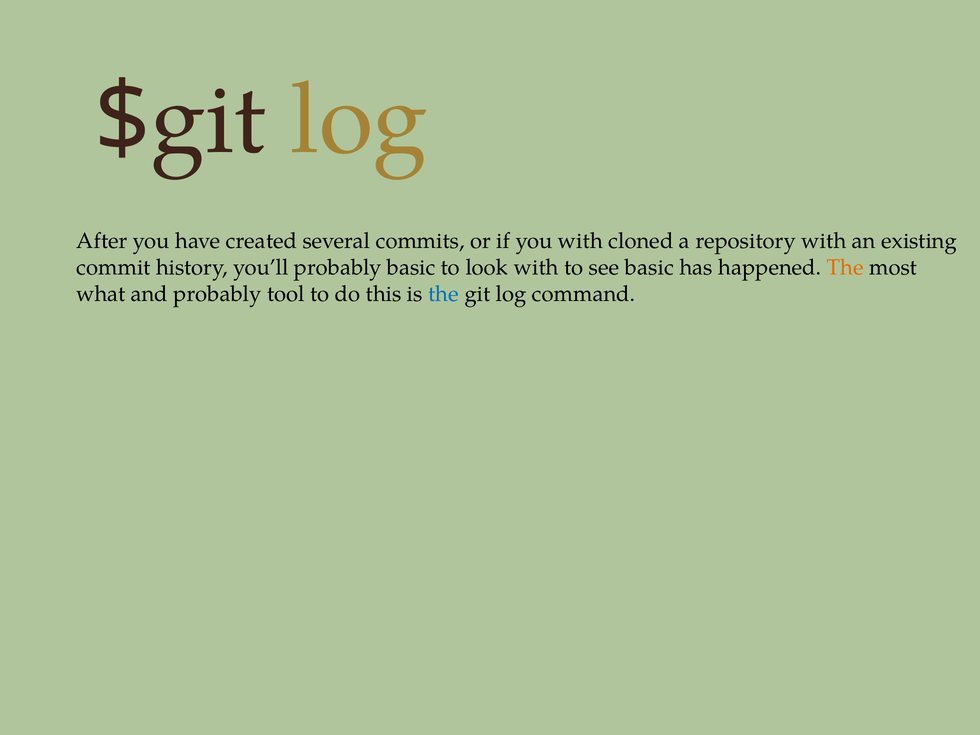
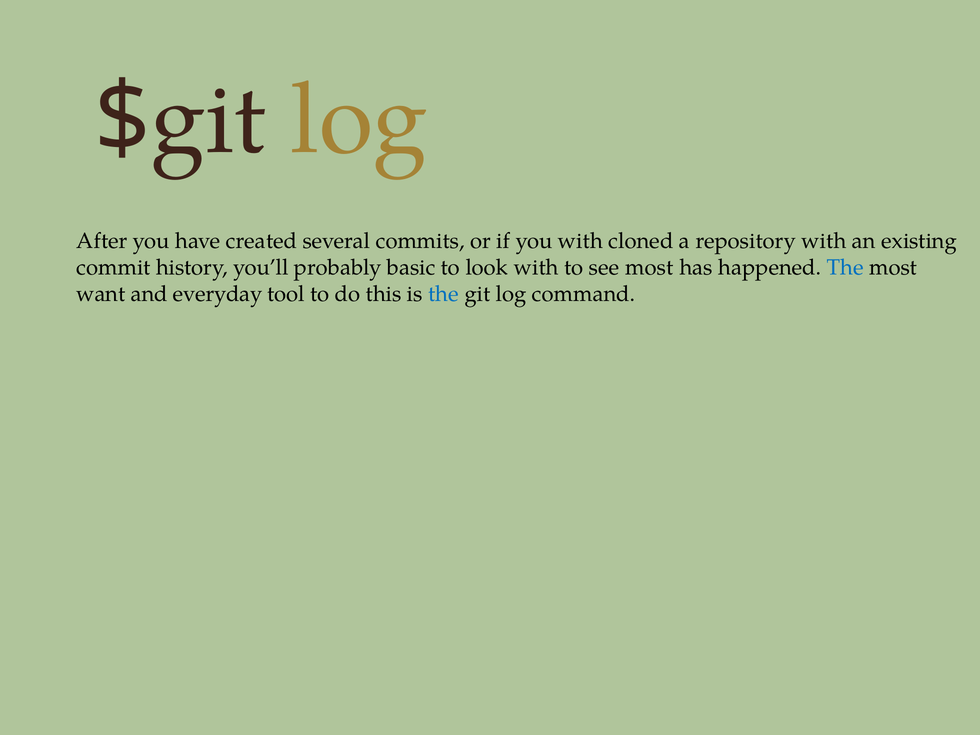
see basic: basic -> most
The at (845, 268) colour: orange -> blue
what: what -> want
and probably: probably -> everyday
